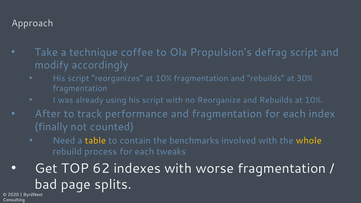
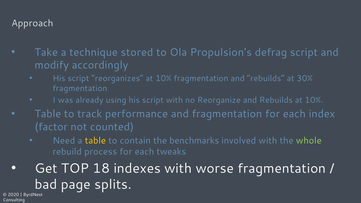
coffee: coffee -> stored
After at (48, 114): After -> Table
finally: finally -> factor
whole colour: yellow -> light green
62: 62 -> 18
